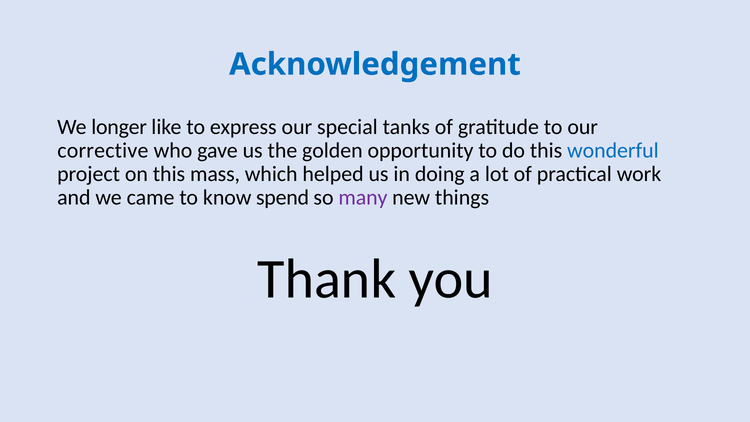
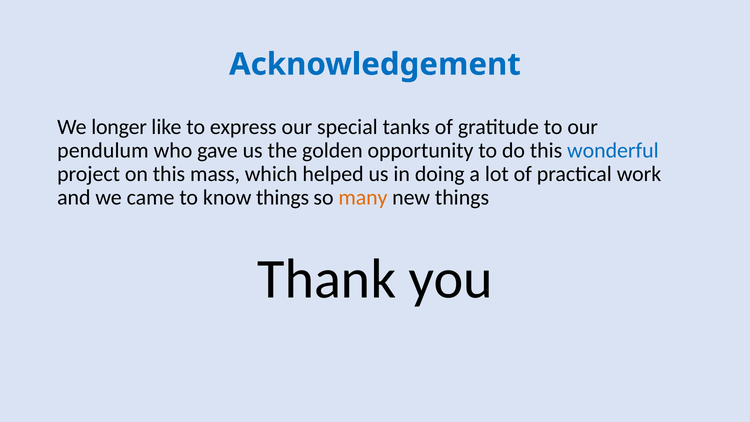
corrective: corrective -> pendulum
know spend: spend -> things
many colour: purple -> orange
